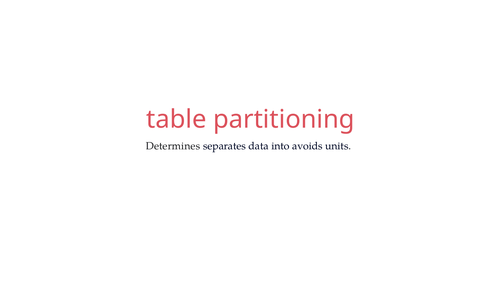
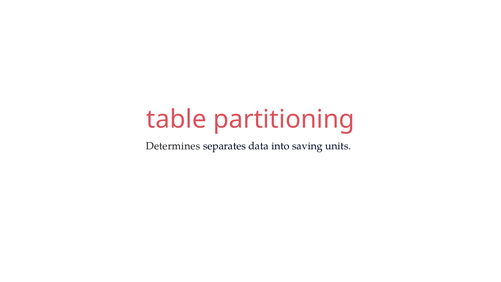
avoids: avoids -> saving
